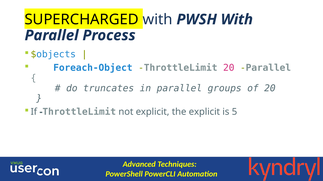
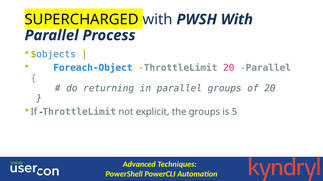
truncates: truncates -> returning
the explicit: explicit -> groups
